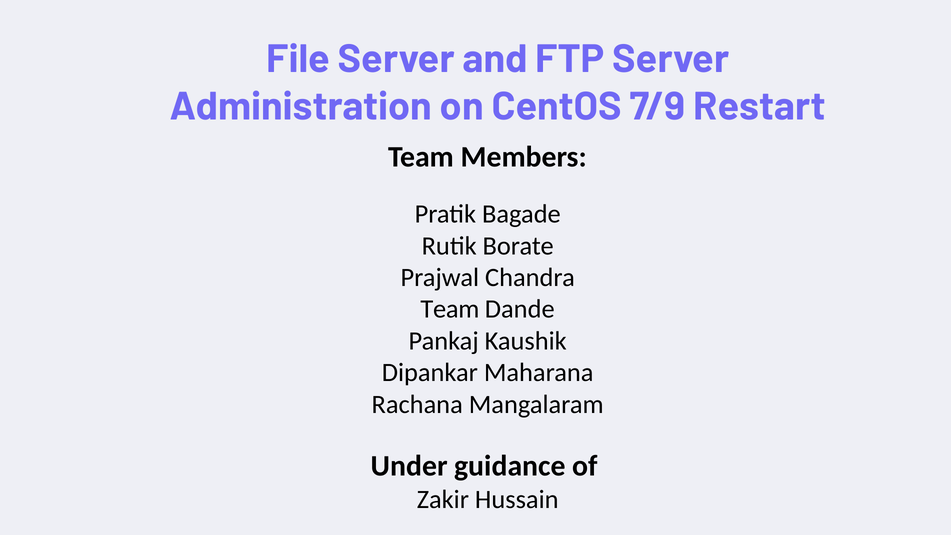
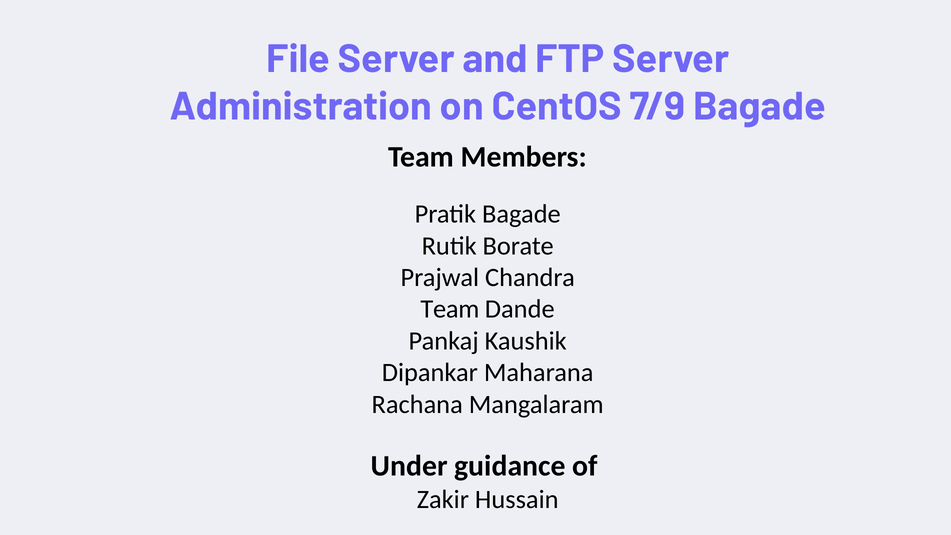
7/9 Restart: Restart -> Bagade
